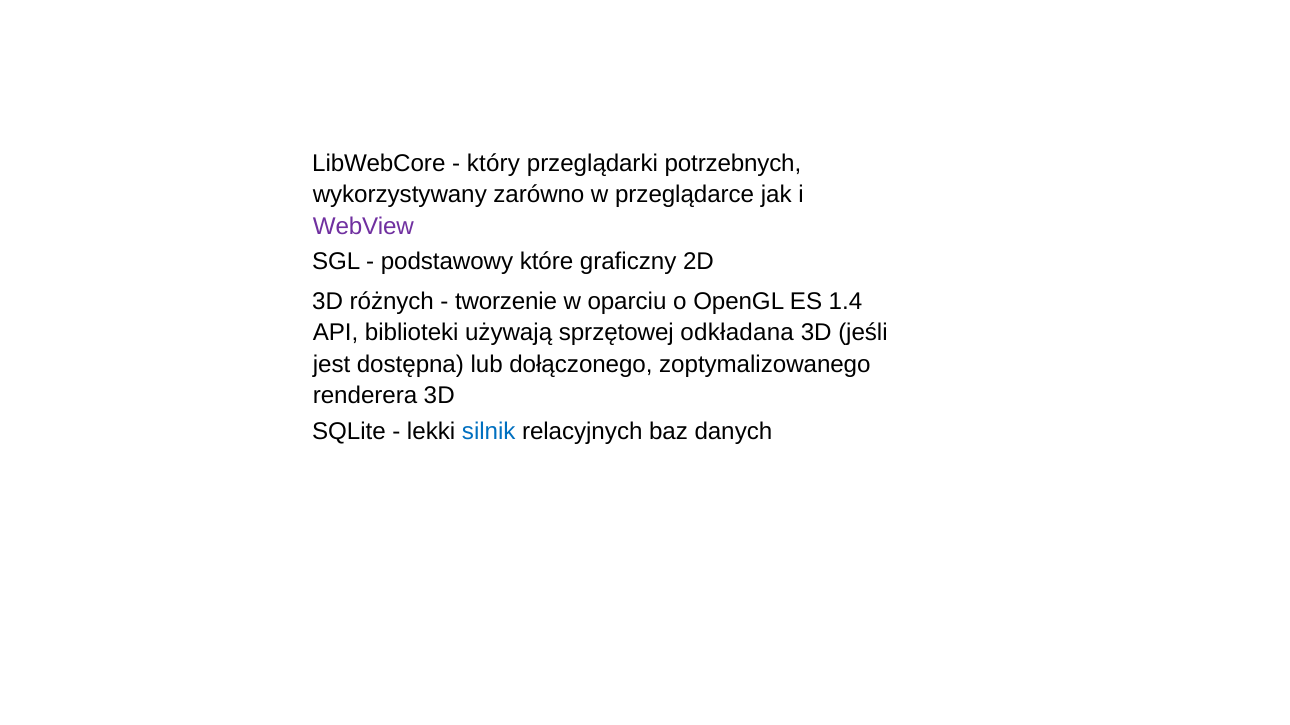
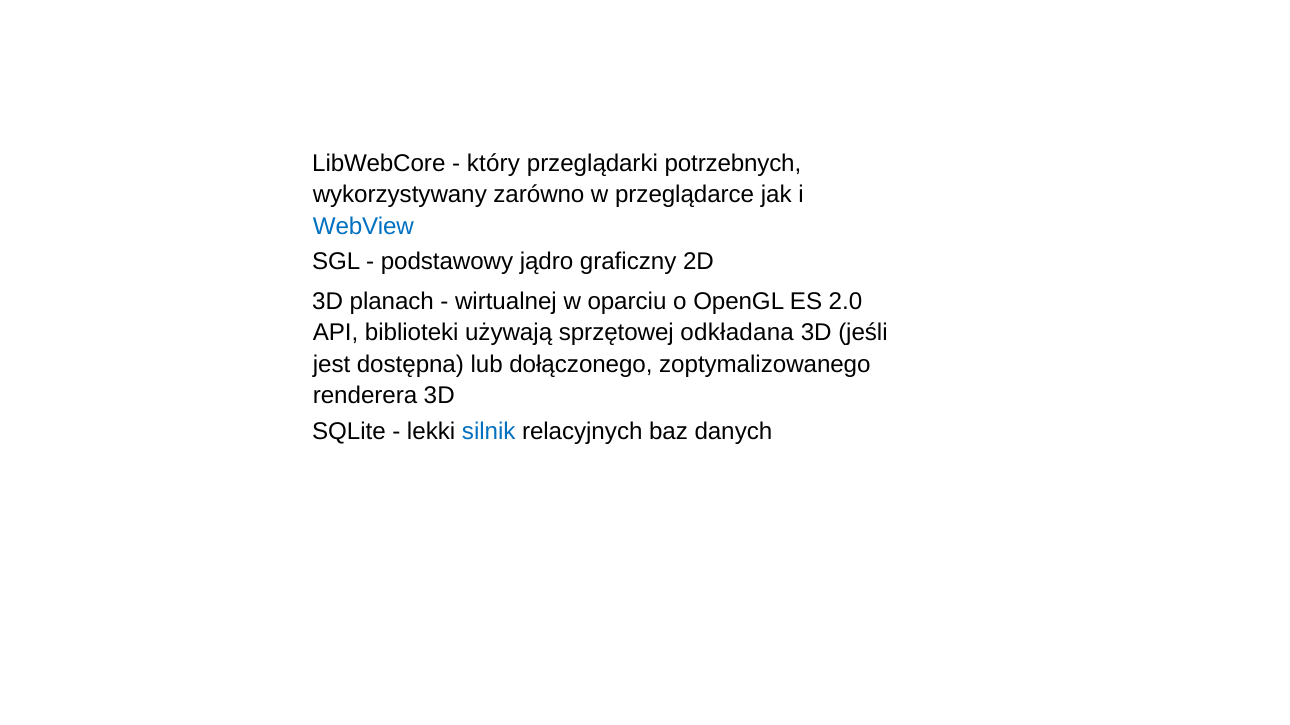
WebView colour: purple -> blue
które: które -> jądro
różnych: różnych -> planach
tworzenie: tworzenie -> wirtualnej
1.4: 1.4 -> 2.0
